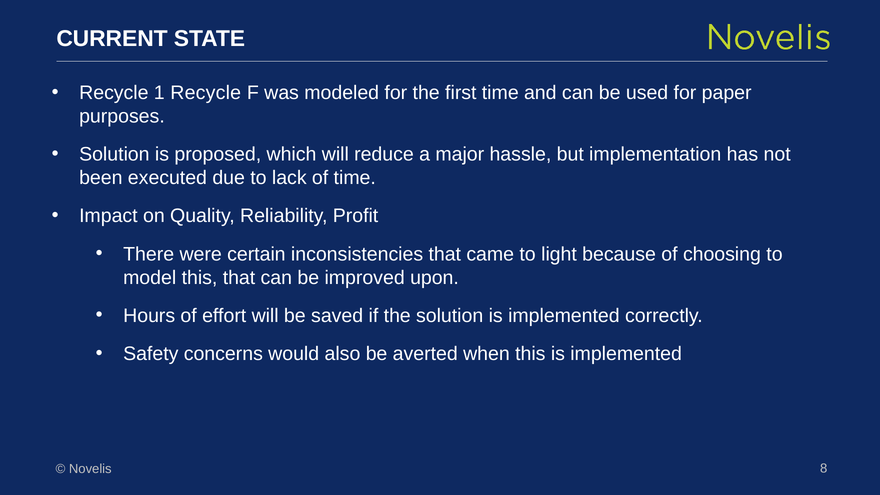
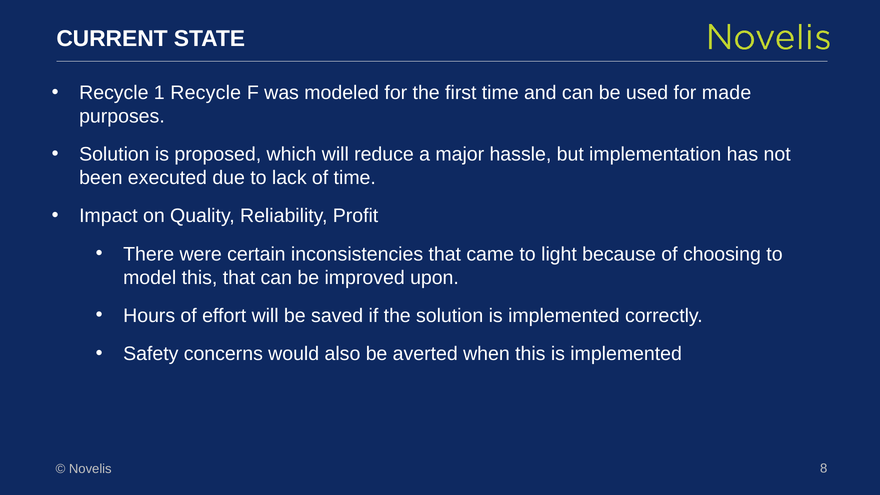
paper: paper -> made
